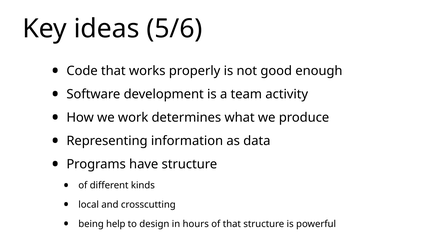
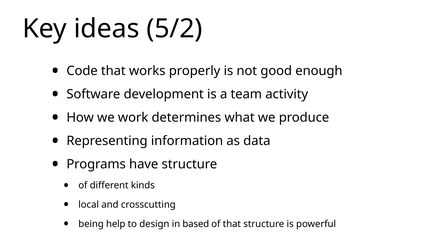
5/6: 5/6 -> 5/2
hours: hours -> based
